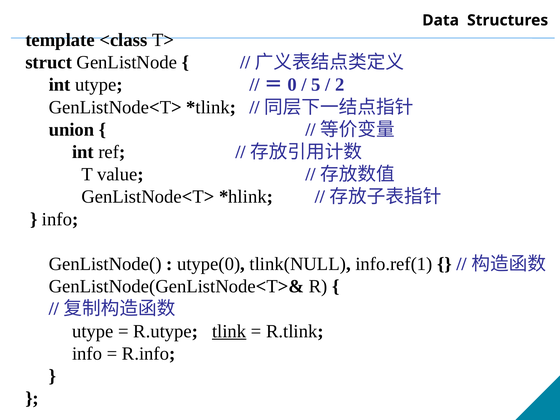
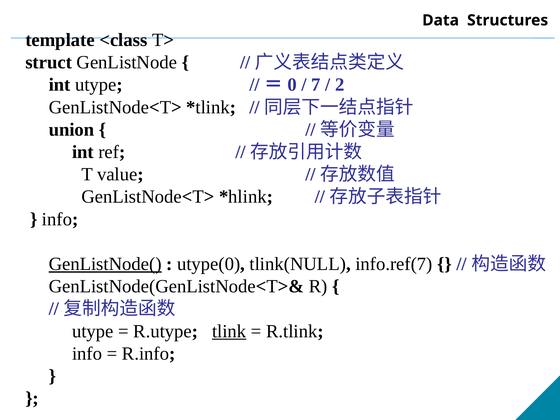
5: 5 -> 7
GenListNode( underline: none -> present
info.ref(1: info.ref(1 -> info.ref(7
